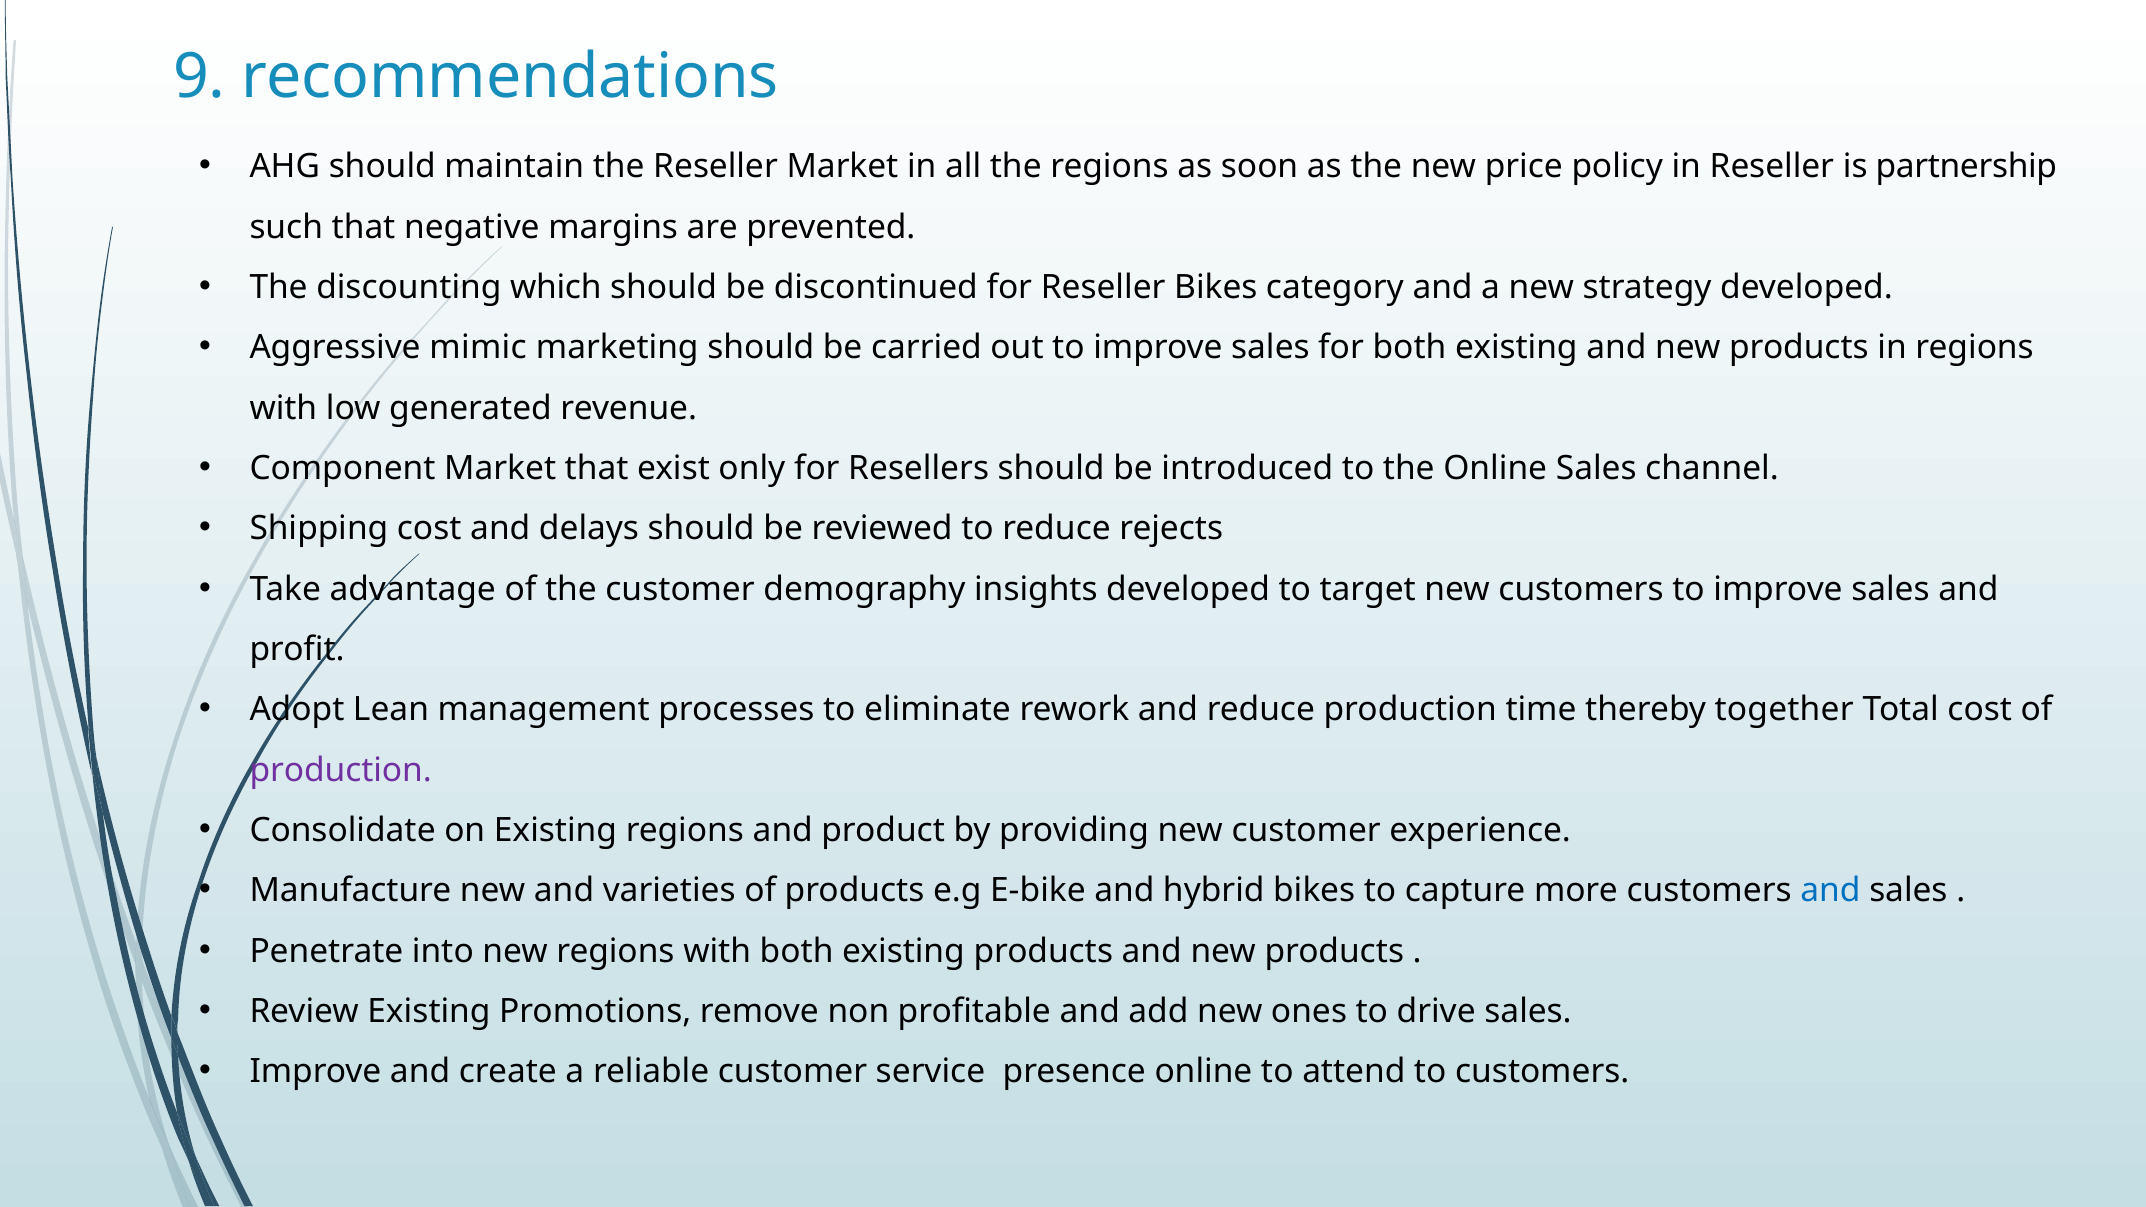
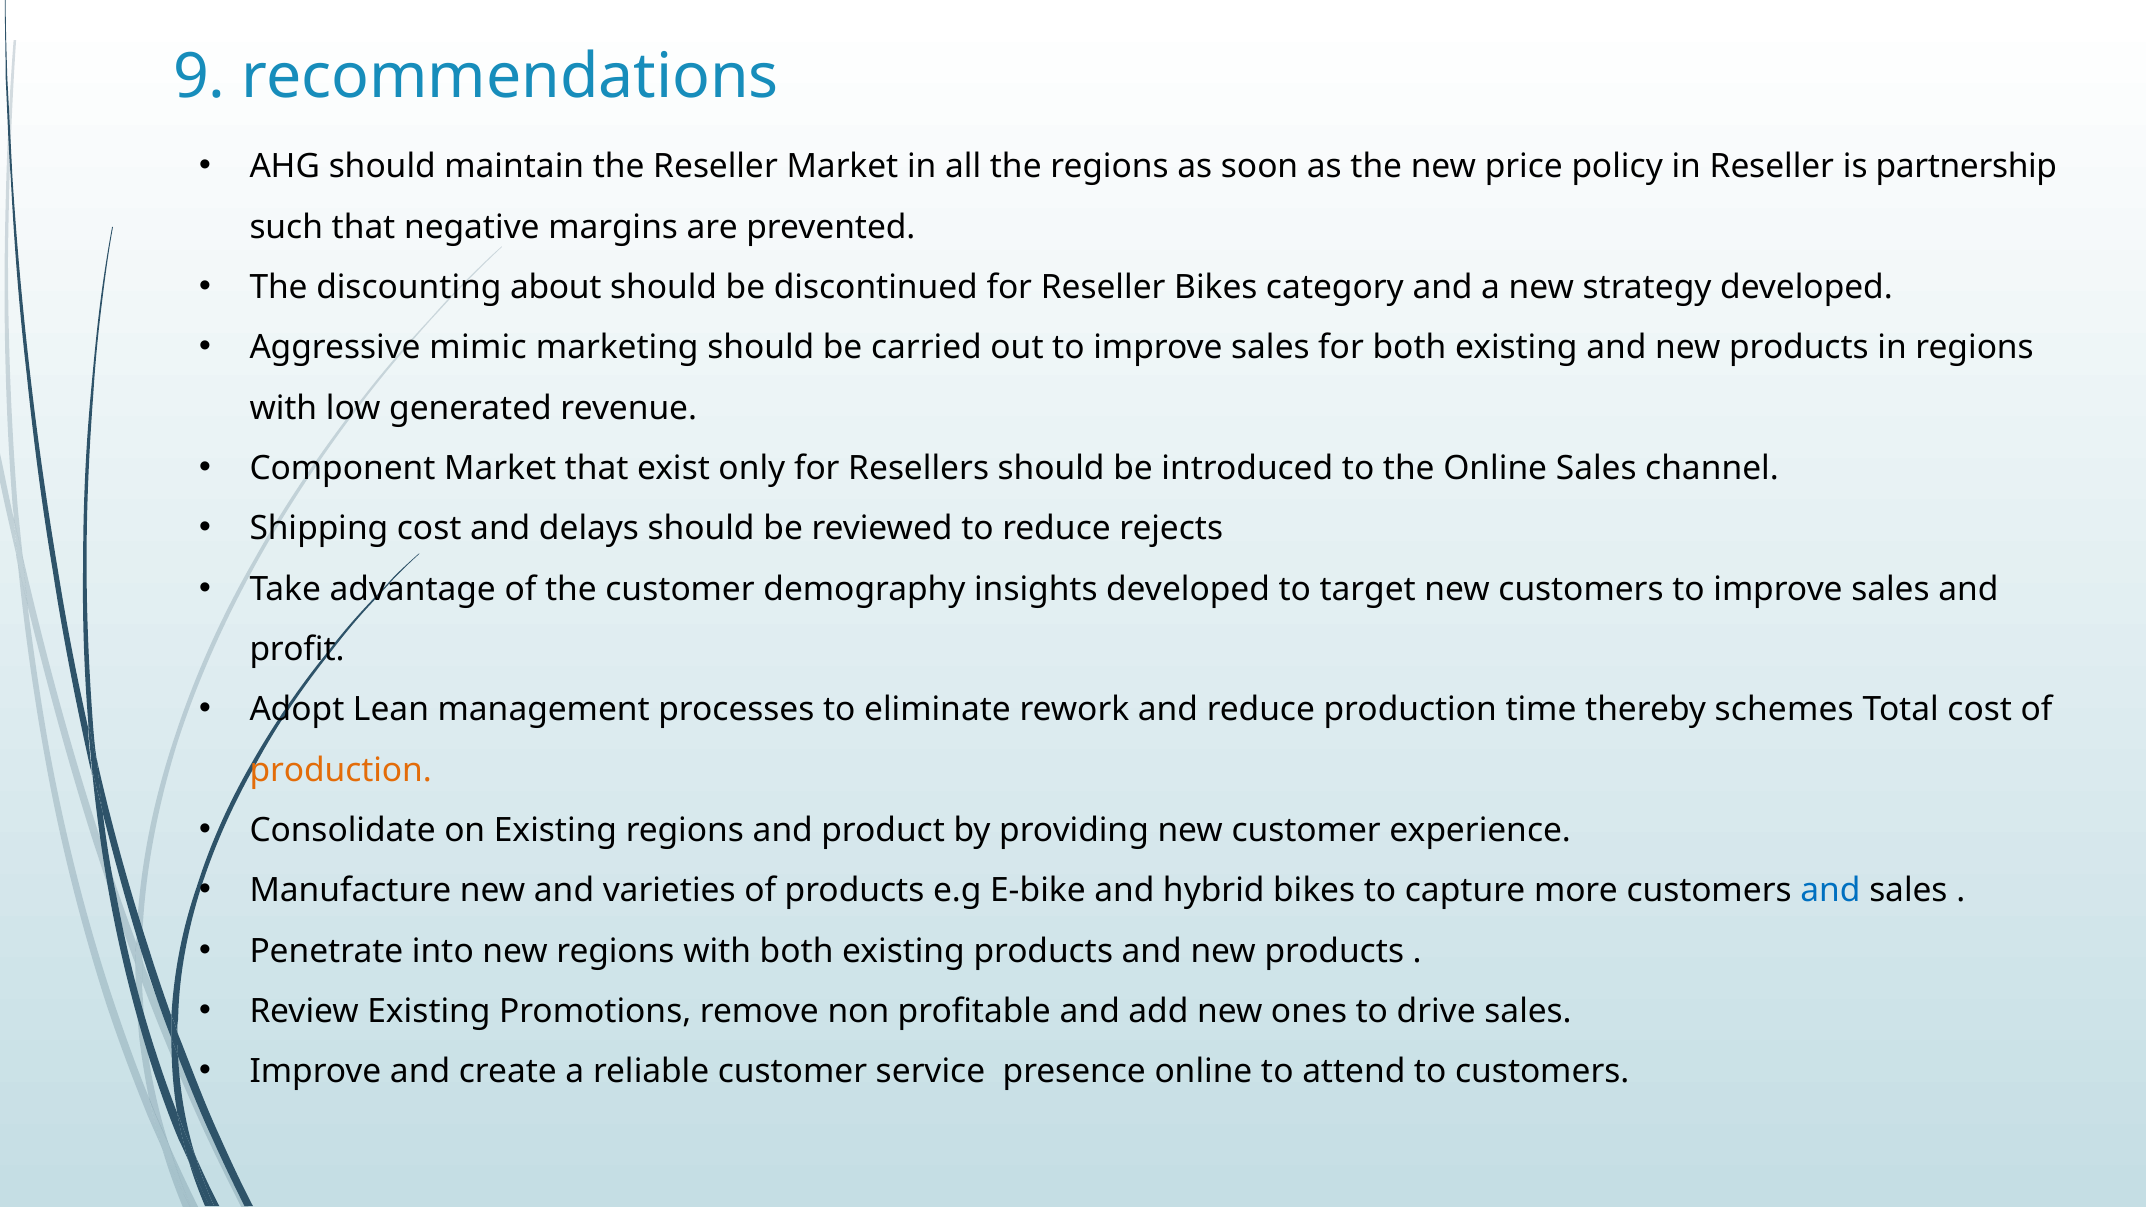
which: which -> about
together: together -> schemes
production at (341, 770) colour: purple -> orange
